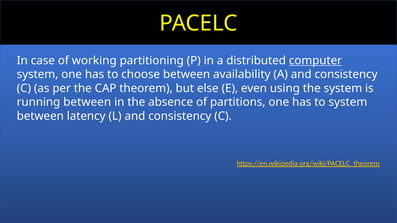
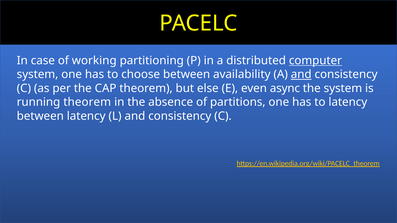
and at (301, 74) underline: none -> present
using: using -> async
running between: between -> theorem
to system: system -> latency
